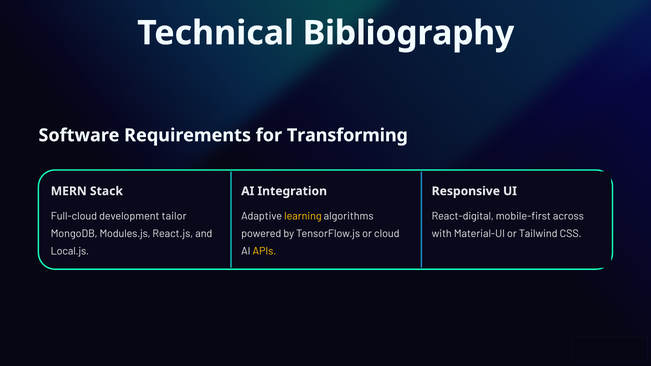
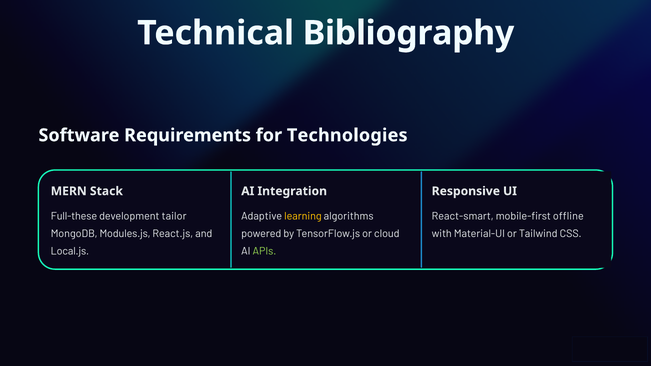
Transforming: Transforming -> Technologies
Full-cloud: Full-cloud -> Full-these
React-digital: React-digital -> React-smart
across: across -> offline
APIs colour: yellow -> light green
